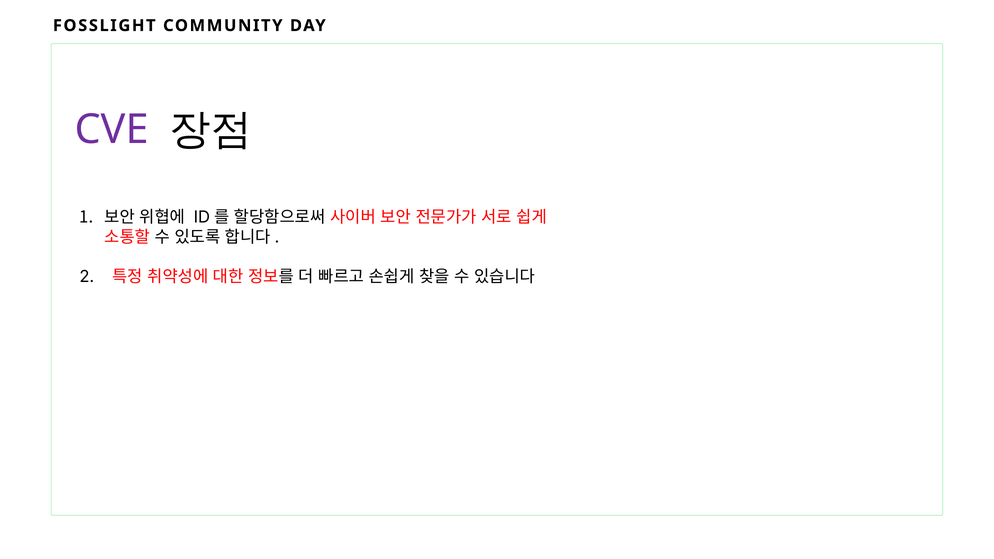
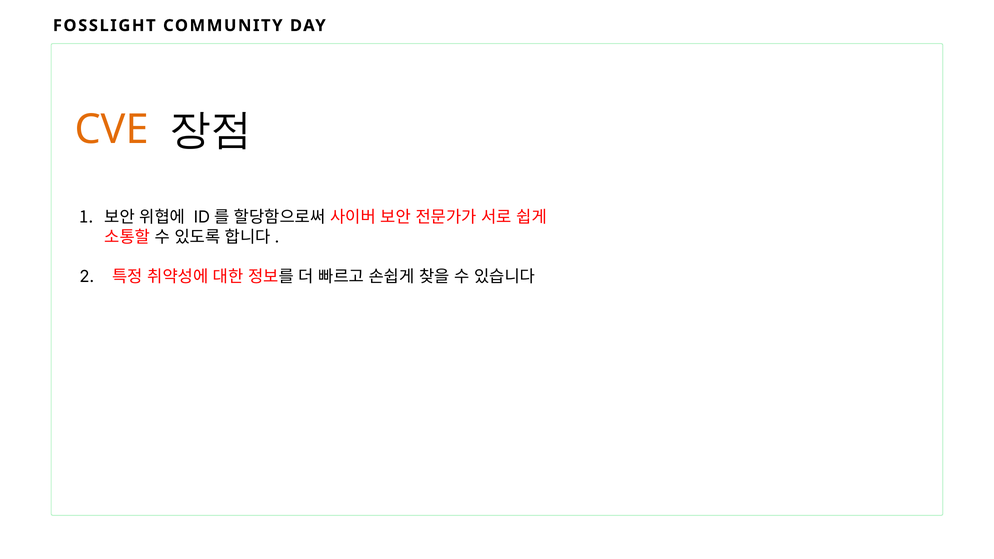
CVE colour: purple -> orange
